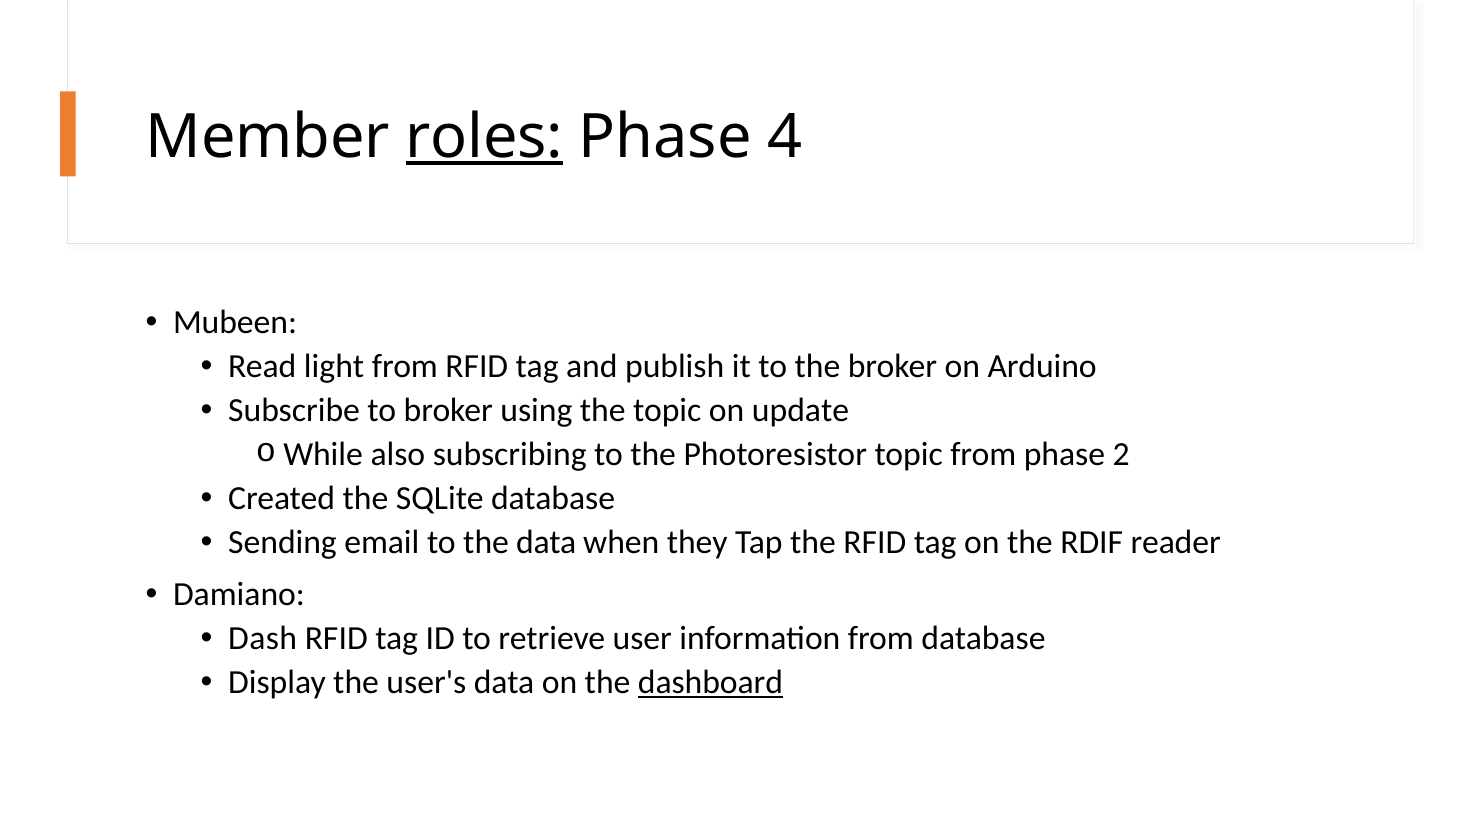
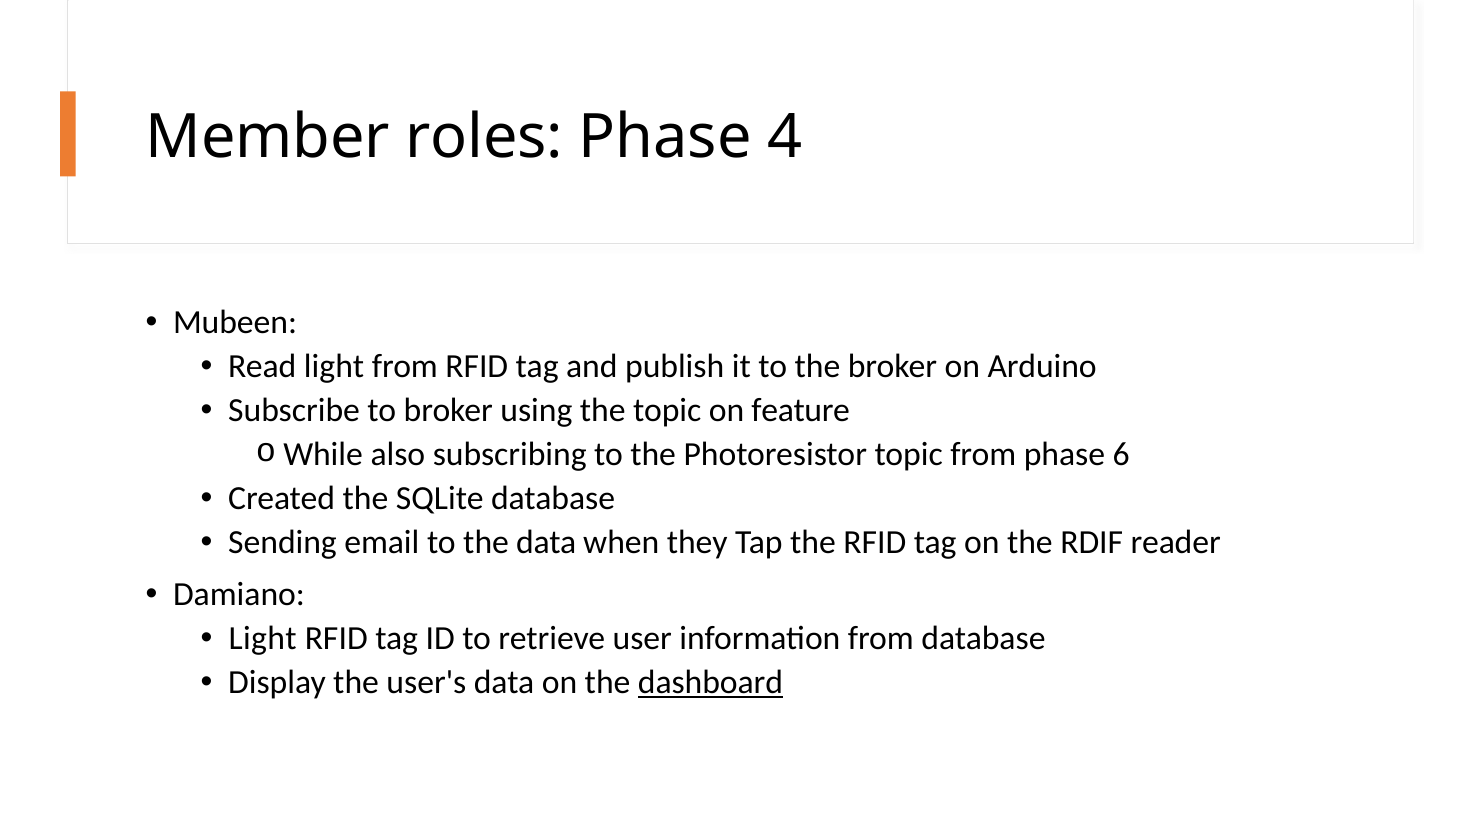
roles underline: present -> none
update: update -> feature
2: 2 -> 6
Dash at (263, 638): Dash -> Light
